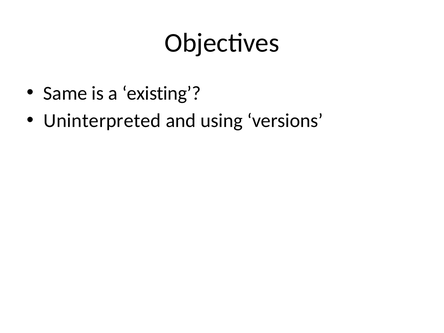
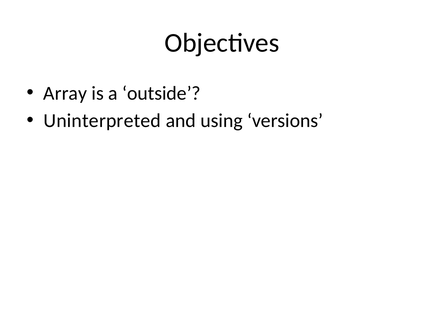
Same: Same -> Array
existing: existing -> outside
